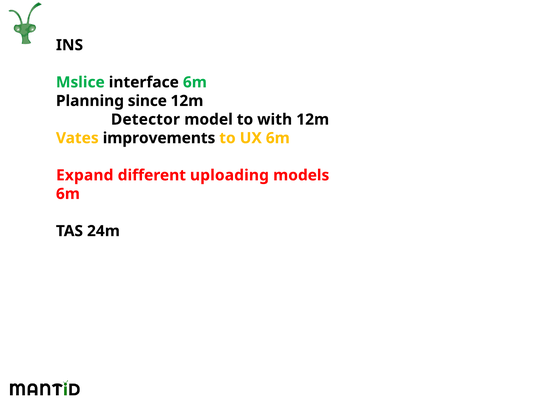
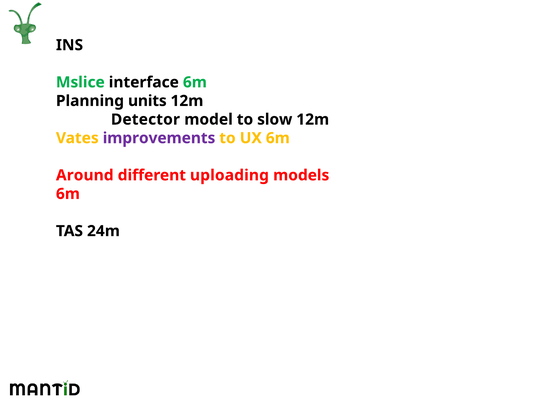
since: since -> units
with: with -> slow
improvements colour: black -> purple
Expand: Expand -> Around
